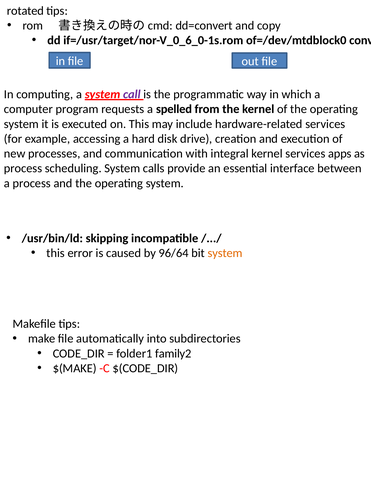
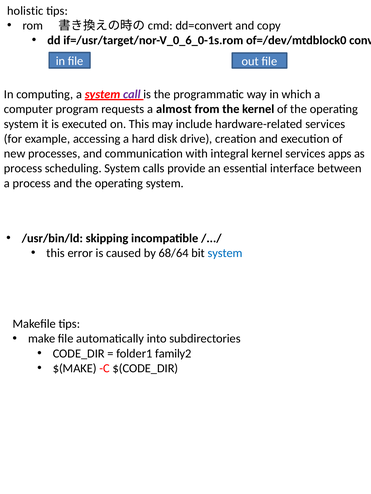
rotated: rotated -> holistic
spelled: spelled -> almost
96/64: 96/64 -> 68/64
system at (225, 253) colour: orange -> blue
